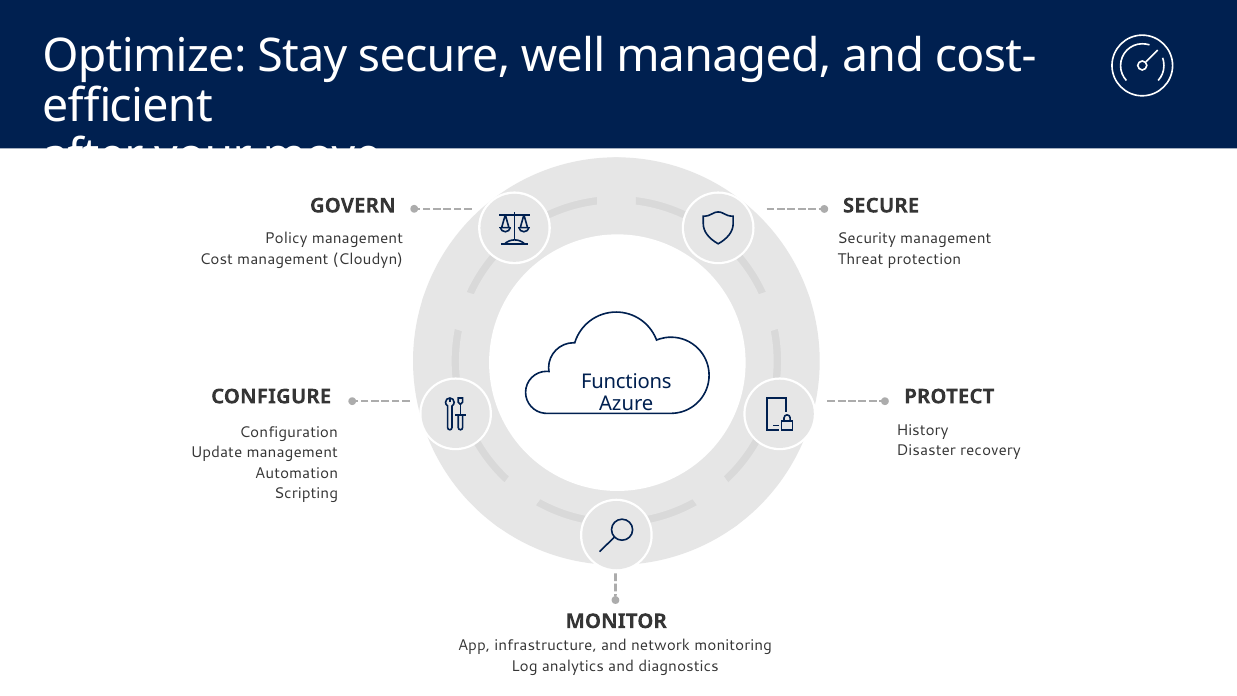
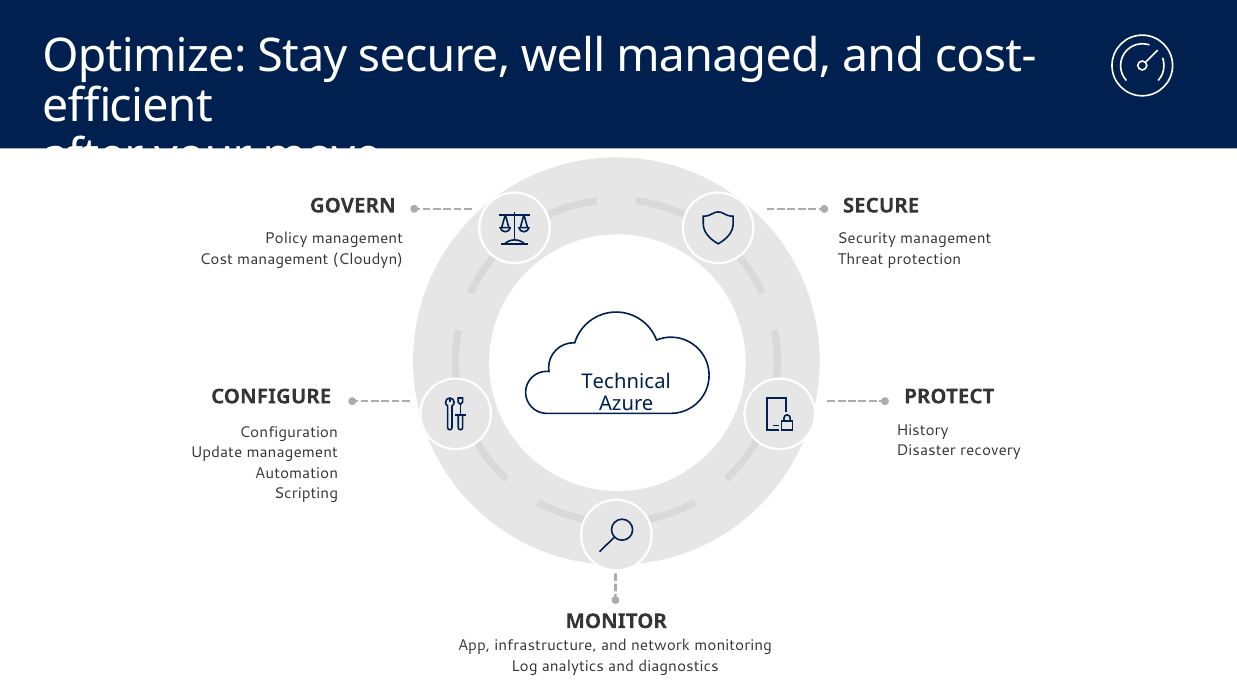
Functions: Functions -> Technical
